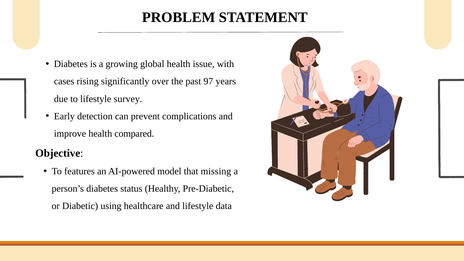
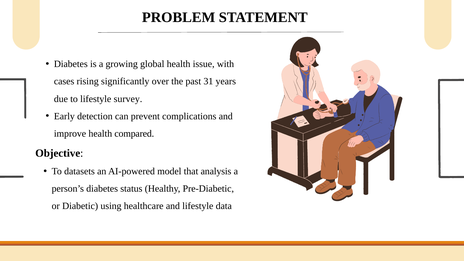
97: 97 -> 31
features: features -> datasets
missing: missing -> analysis
